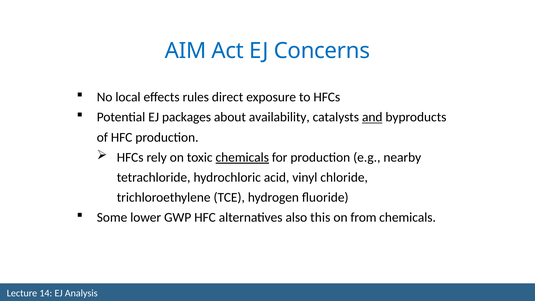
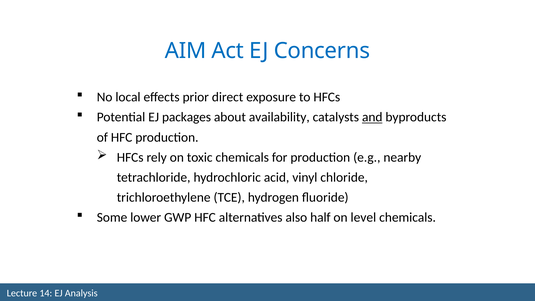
rules: rules -> prior
chemicals at (242, 157) underline: present -> none
this: this -> half
from: from -> level
